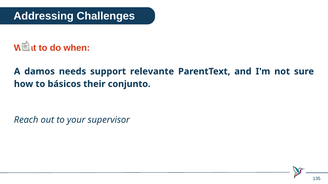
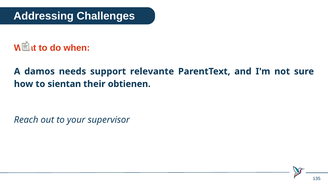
básicos: básicos -> sientan
conjunto: conjunto -> obtienen
